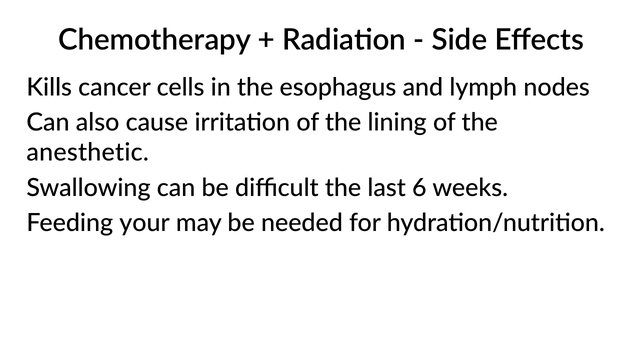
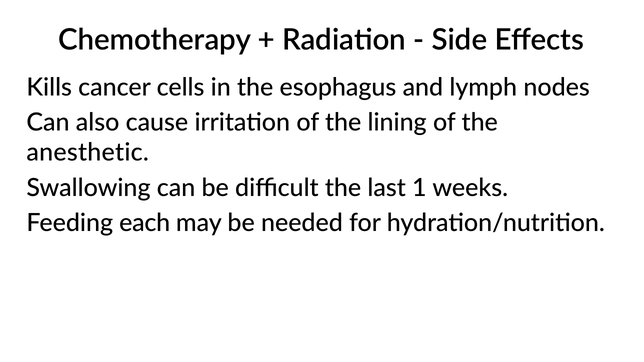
6: 6 -> 1
your: your -> each
